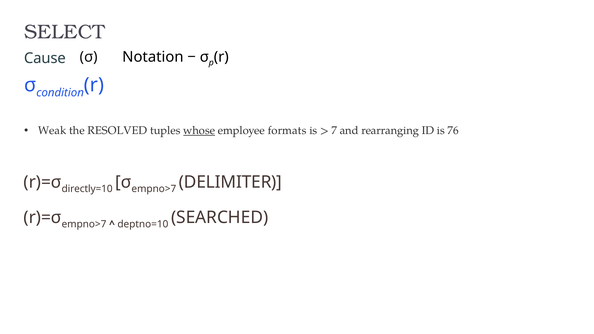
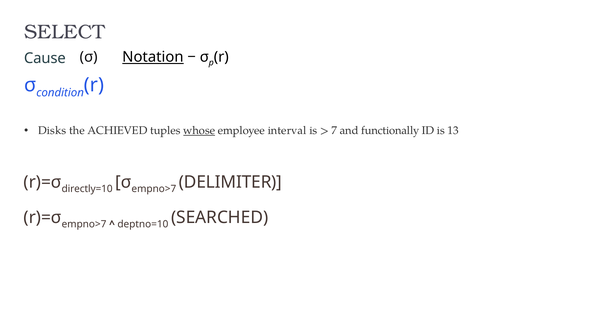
Notation underline: none -> present
Weak: Weak -> Disks
RESOLVED: RESOLVED -> ACHIEVED
formats: formats -> interval
rearranging: rearranging -> functionally
76: 76 -> 13
